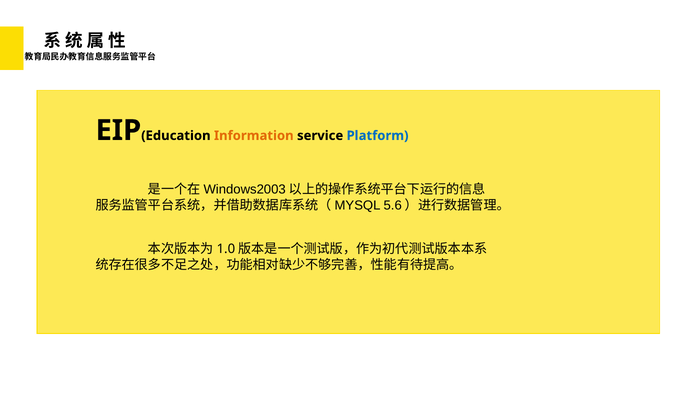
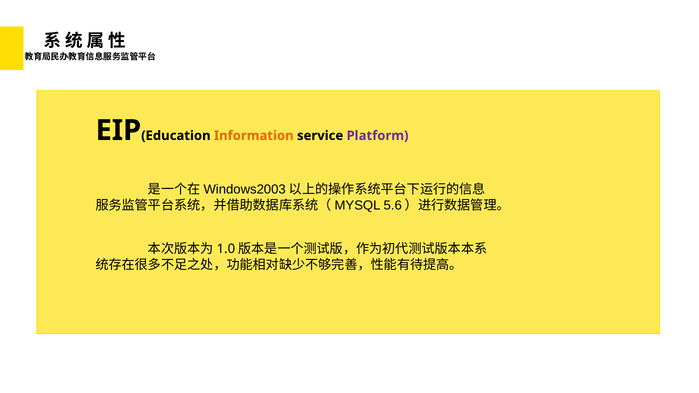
Platform colour: blue -> purple
